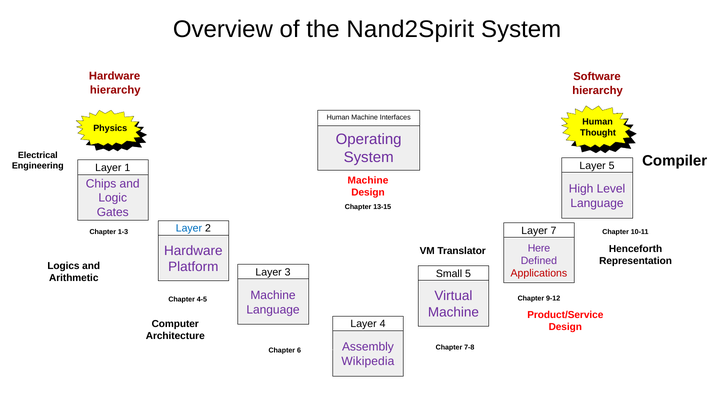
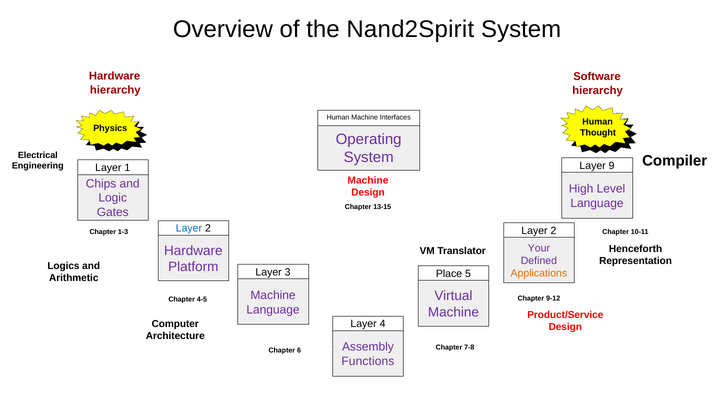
Layer 5: 5 -> 9
7 at (553, 231): 7 -> 2
Here: Here -> Your
Applications colour: red -> orange
Small: Small -> Place
Wikipedia: Wikipedia -> Functions
